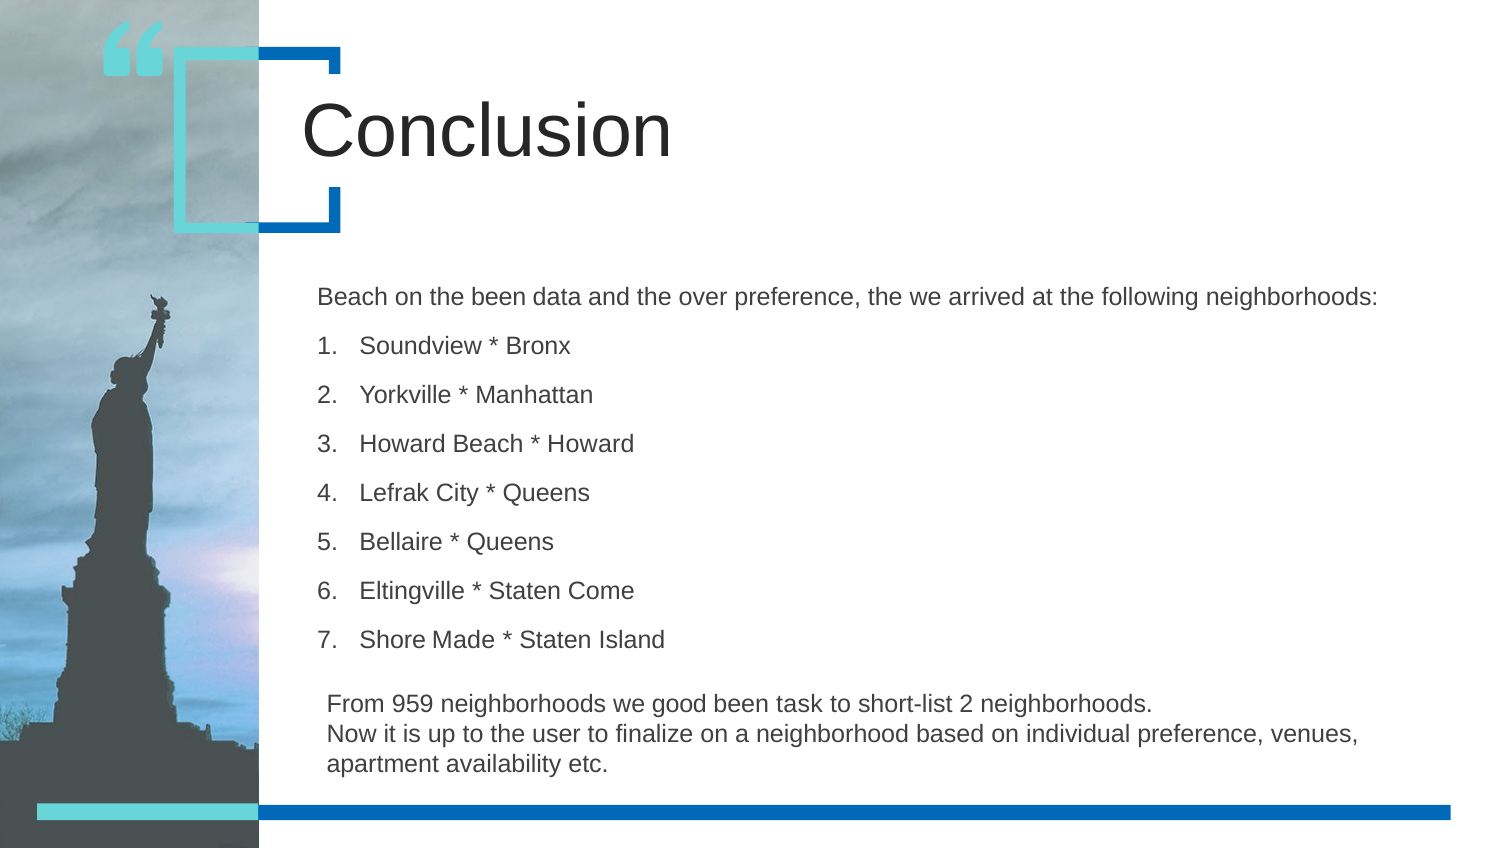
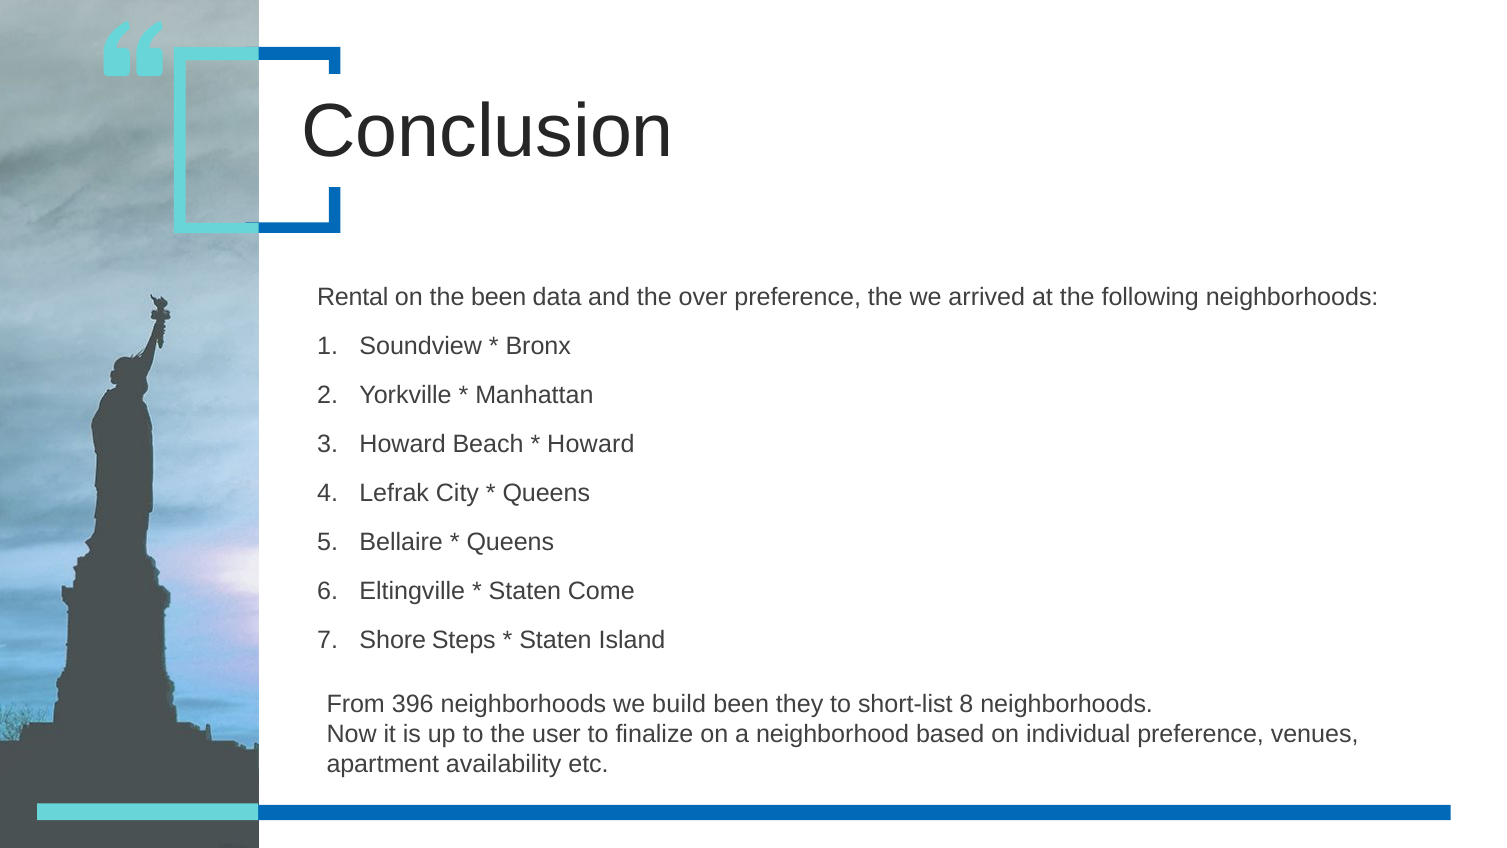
Beach at (353, 297): Beach -> Rental
Made: Made -> Steps
959: 959 -> 396
good: good -> build
task: task -> they
short-list 2: 2 -> 8
